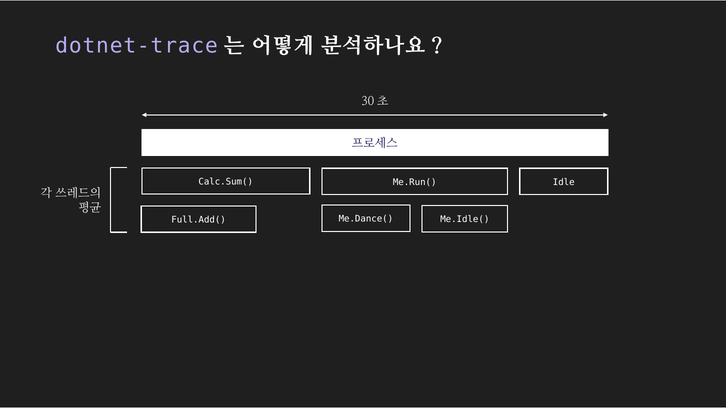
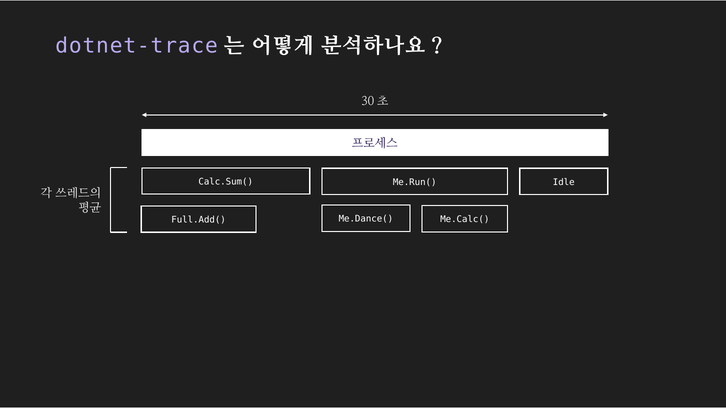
Me.Idle(: Me.Idle( -> Me.Calc(
